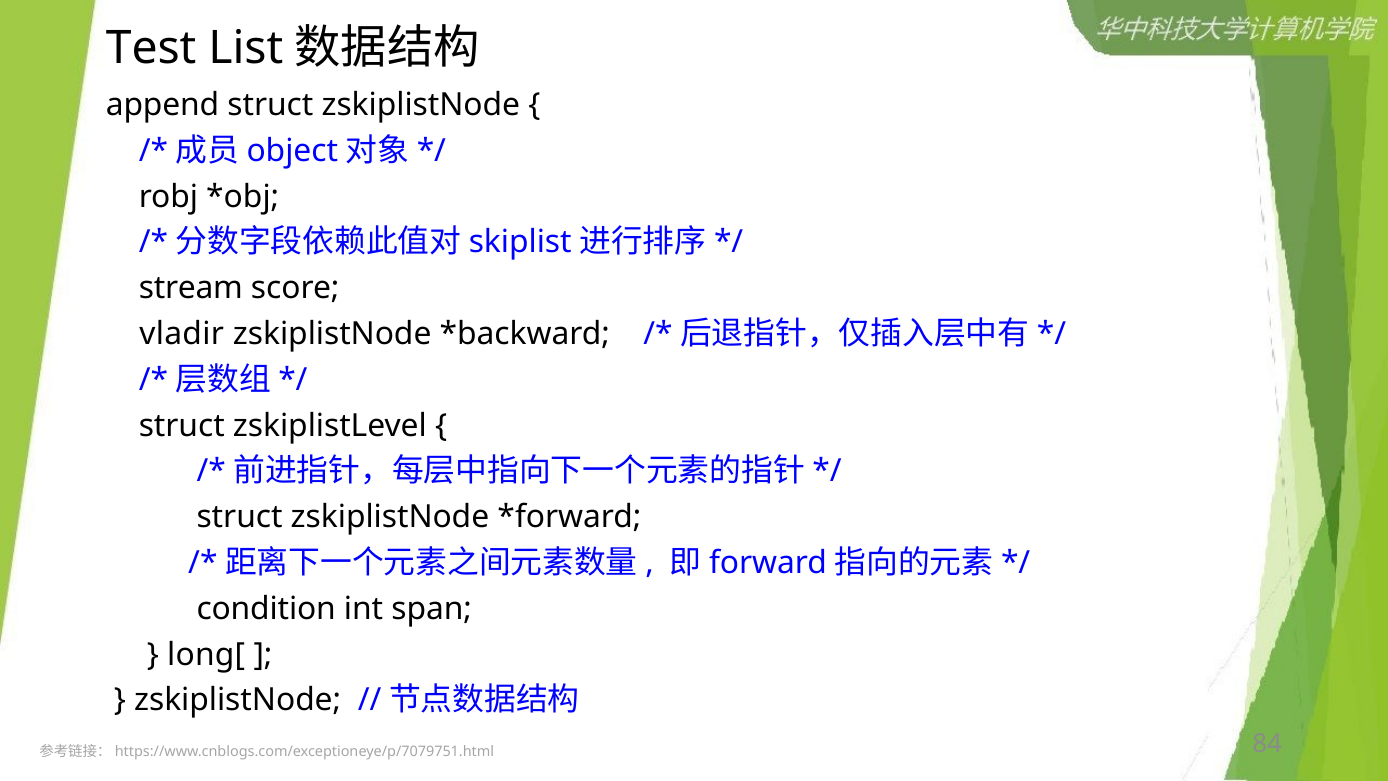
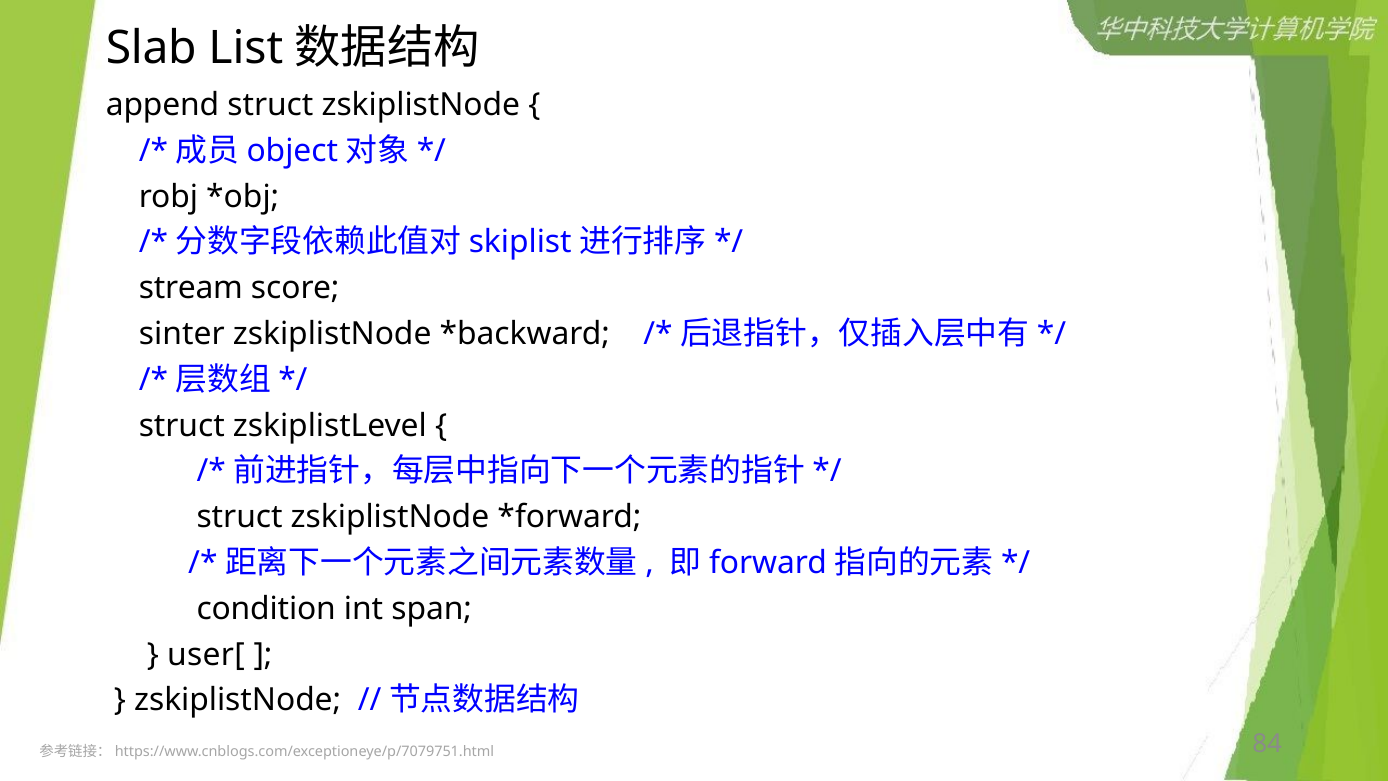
Test: Test -> Slab
vladir: vladir -> sinter
long[: long[ -> user[
